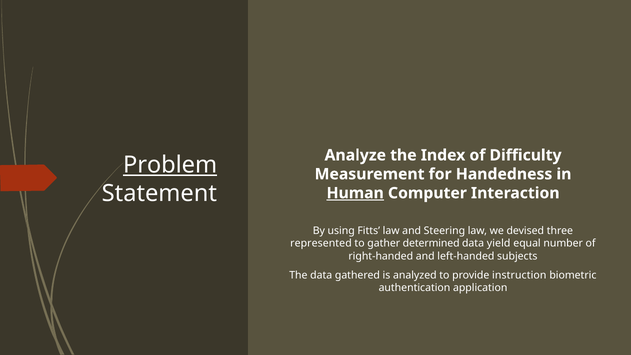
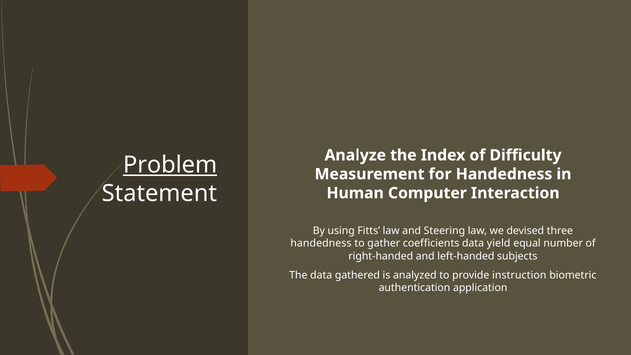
Human underline: present -> none
represented at (321, 243): represented -> handedness
determined: determined -> coefficients
